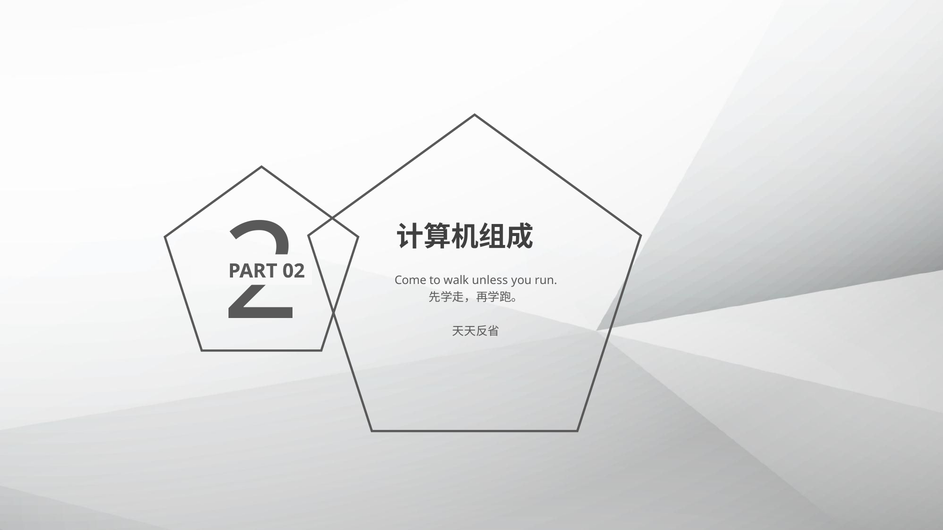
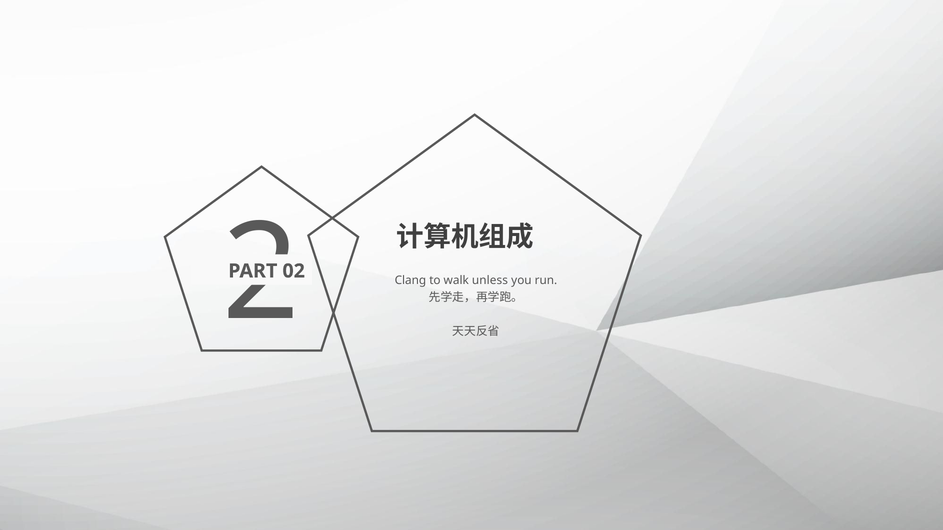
Come: Come -> Clang
